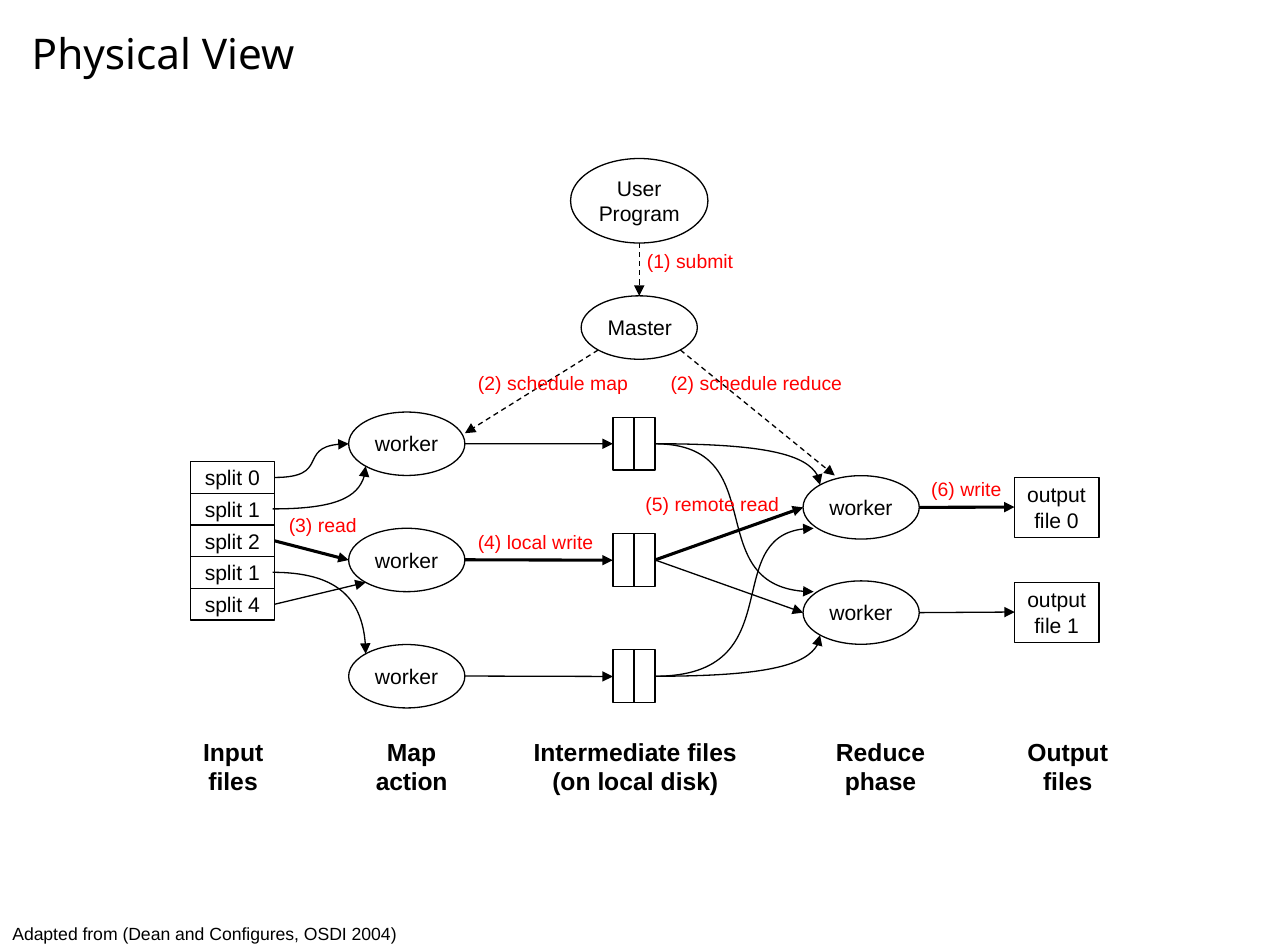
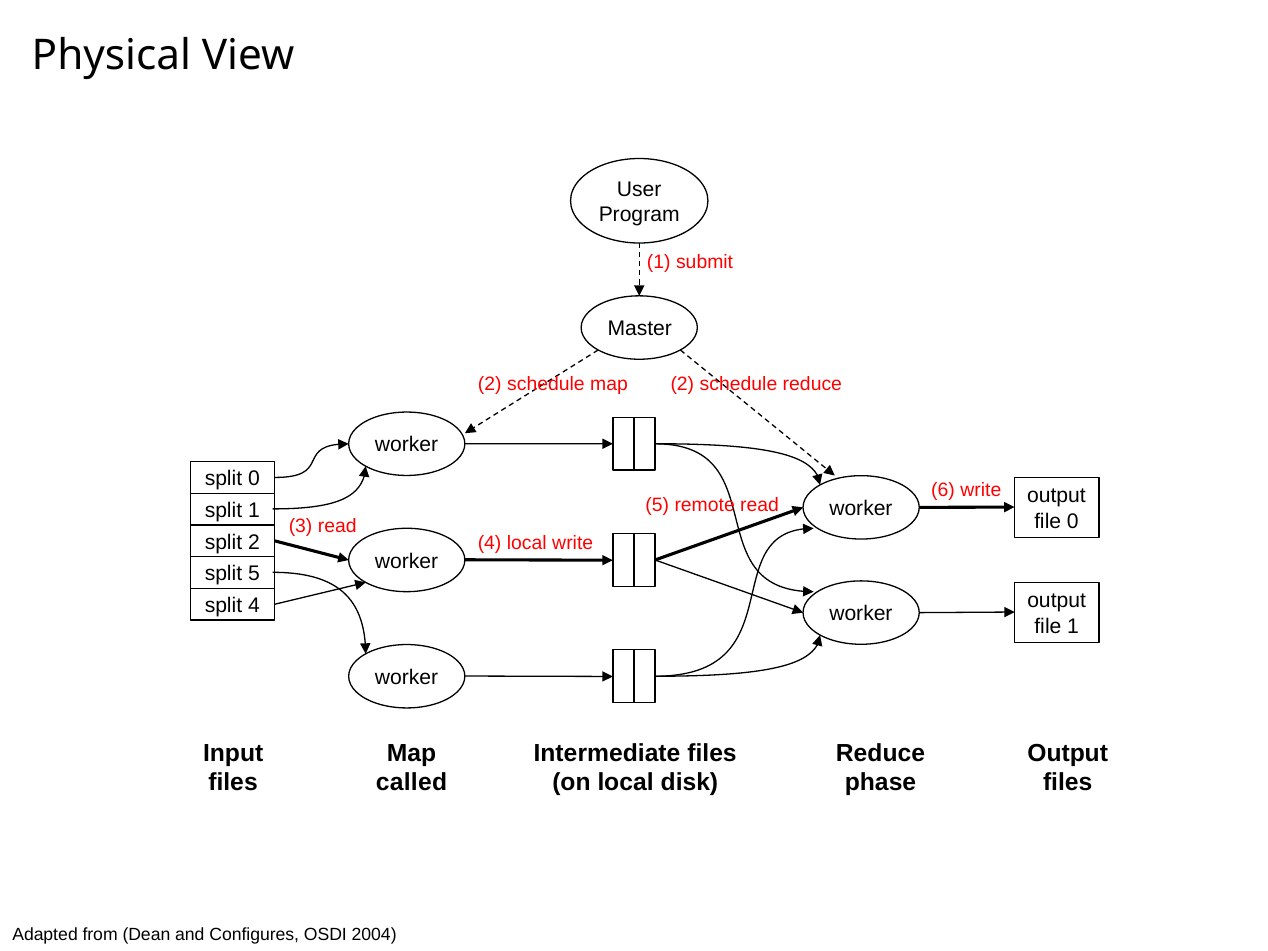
1 at (254, 574): 1 -> 5
action: action -> called
